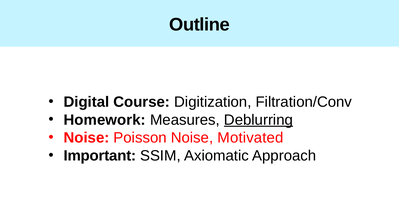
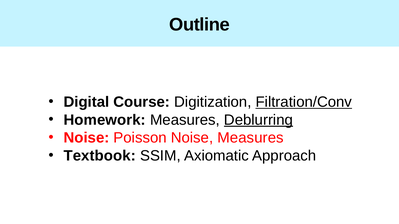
Filtration/Conv underline: none -> present
Noise Motivated: Motivated -> Measures
Important: Important -> Textbook
